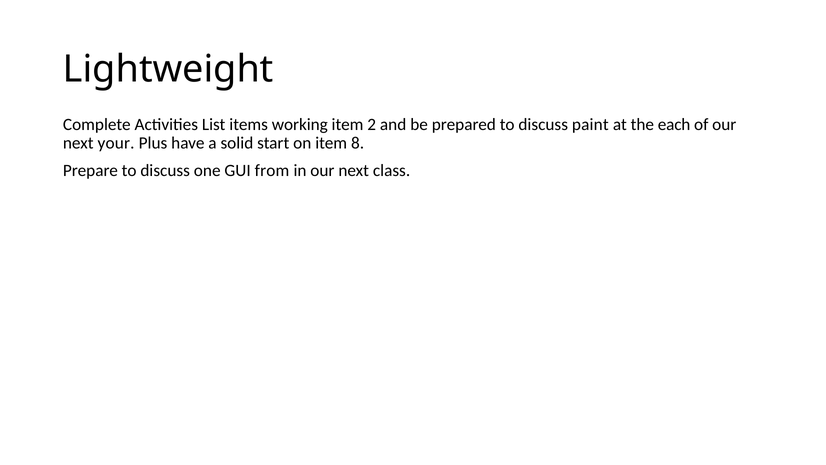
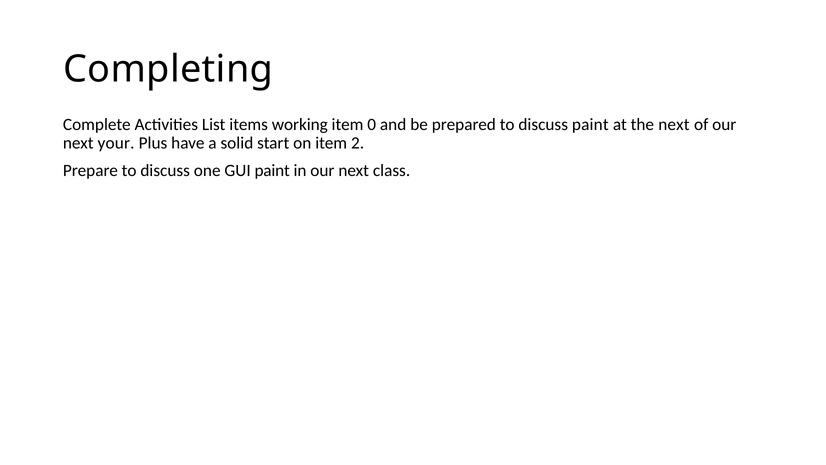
Lightweight: Lightweight -> Completing
2: 2 -> 0
the each: each -> next
8: 8 -> 2
GUI from: from -> paint
